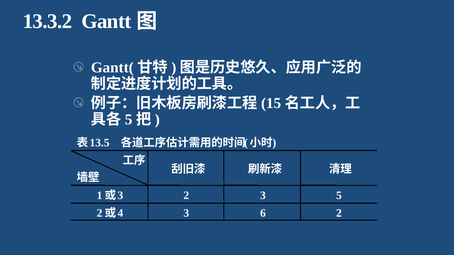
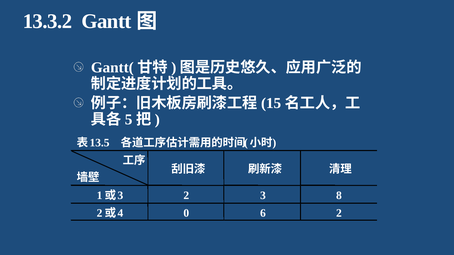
5: 5 -> 8
3 at (186, 214): 3 -> 0
